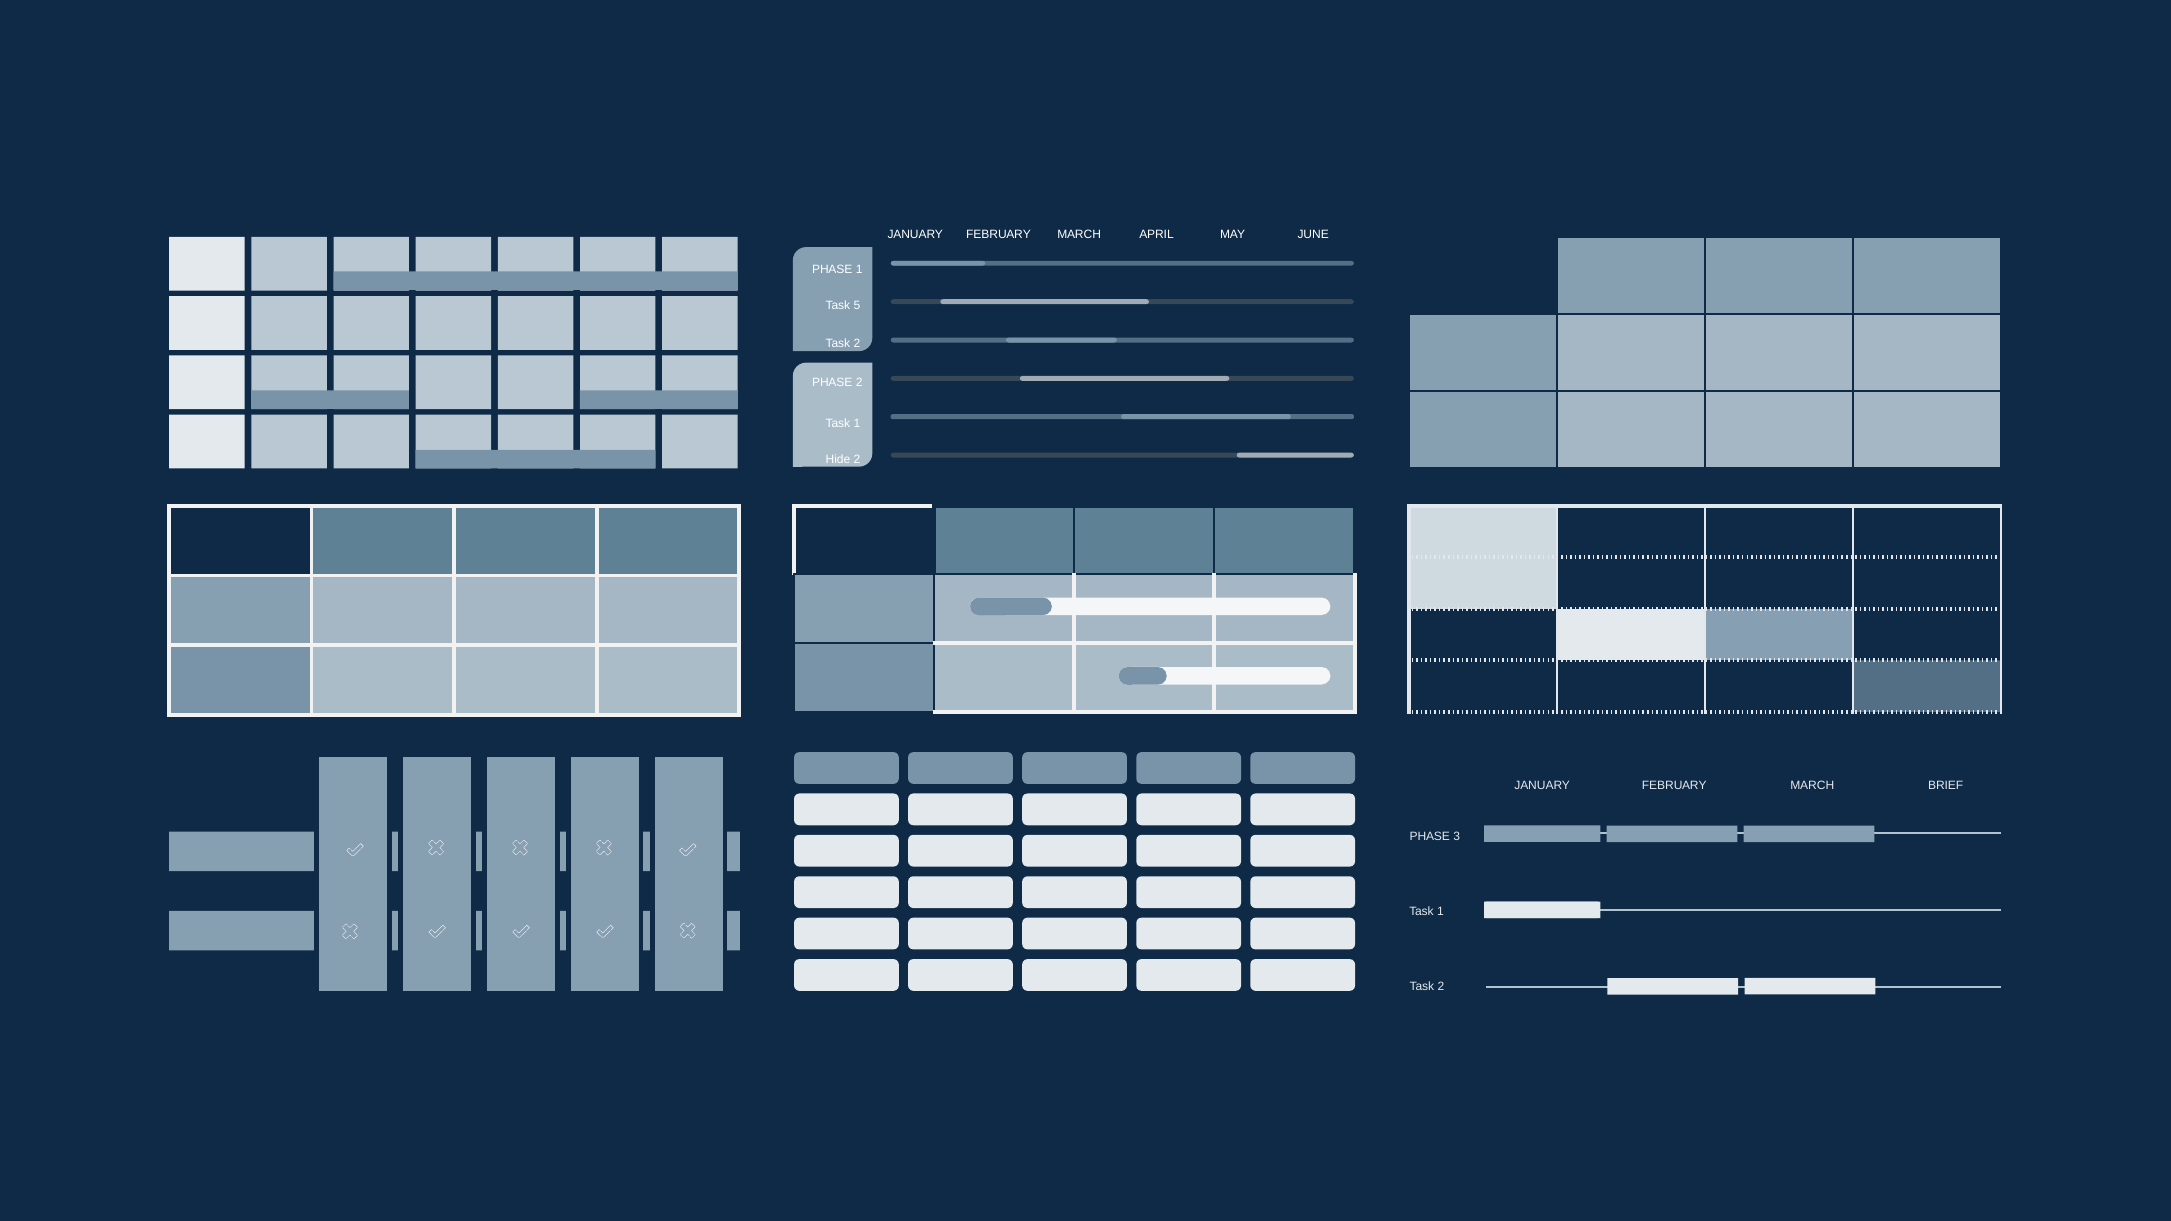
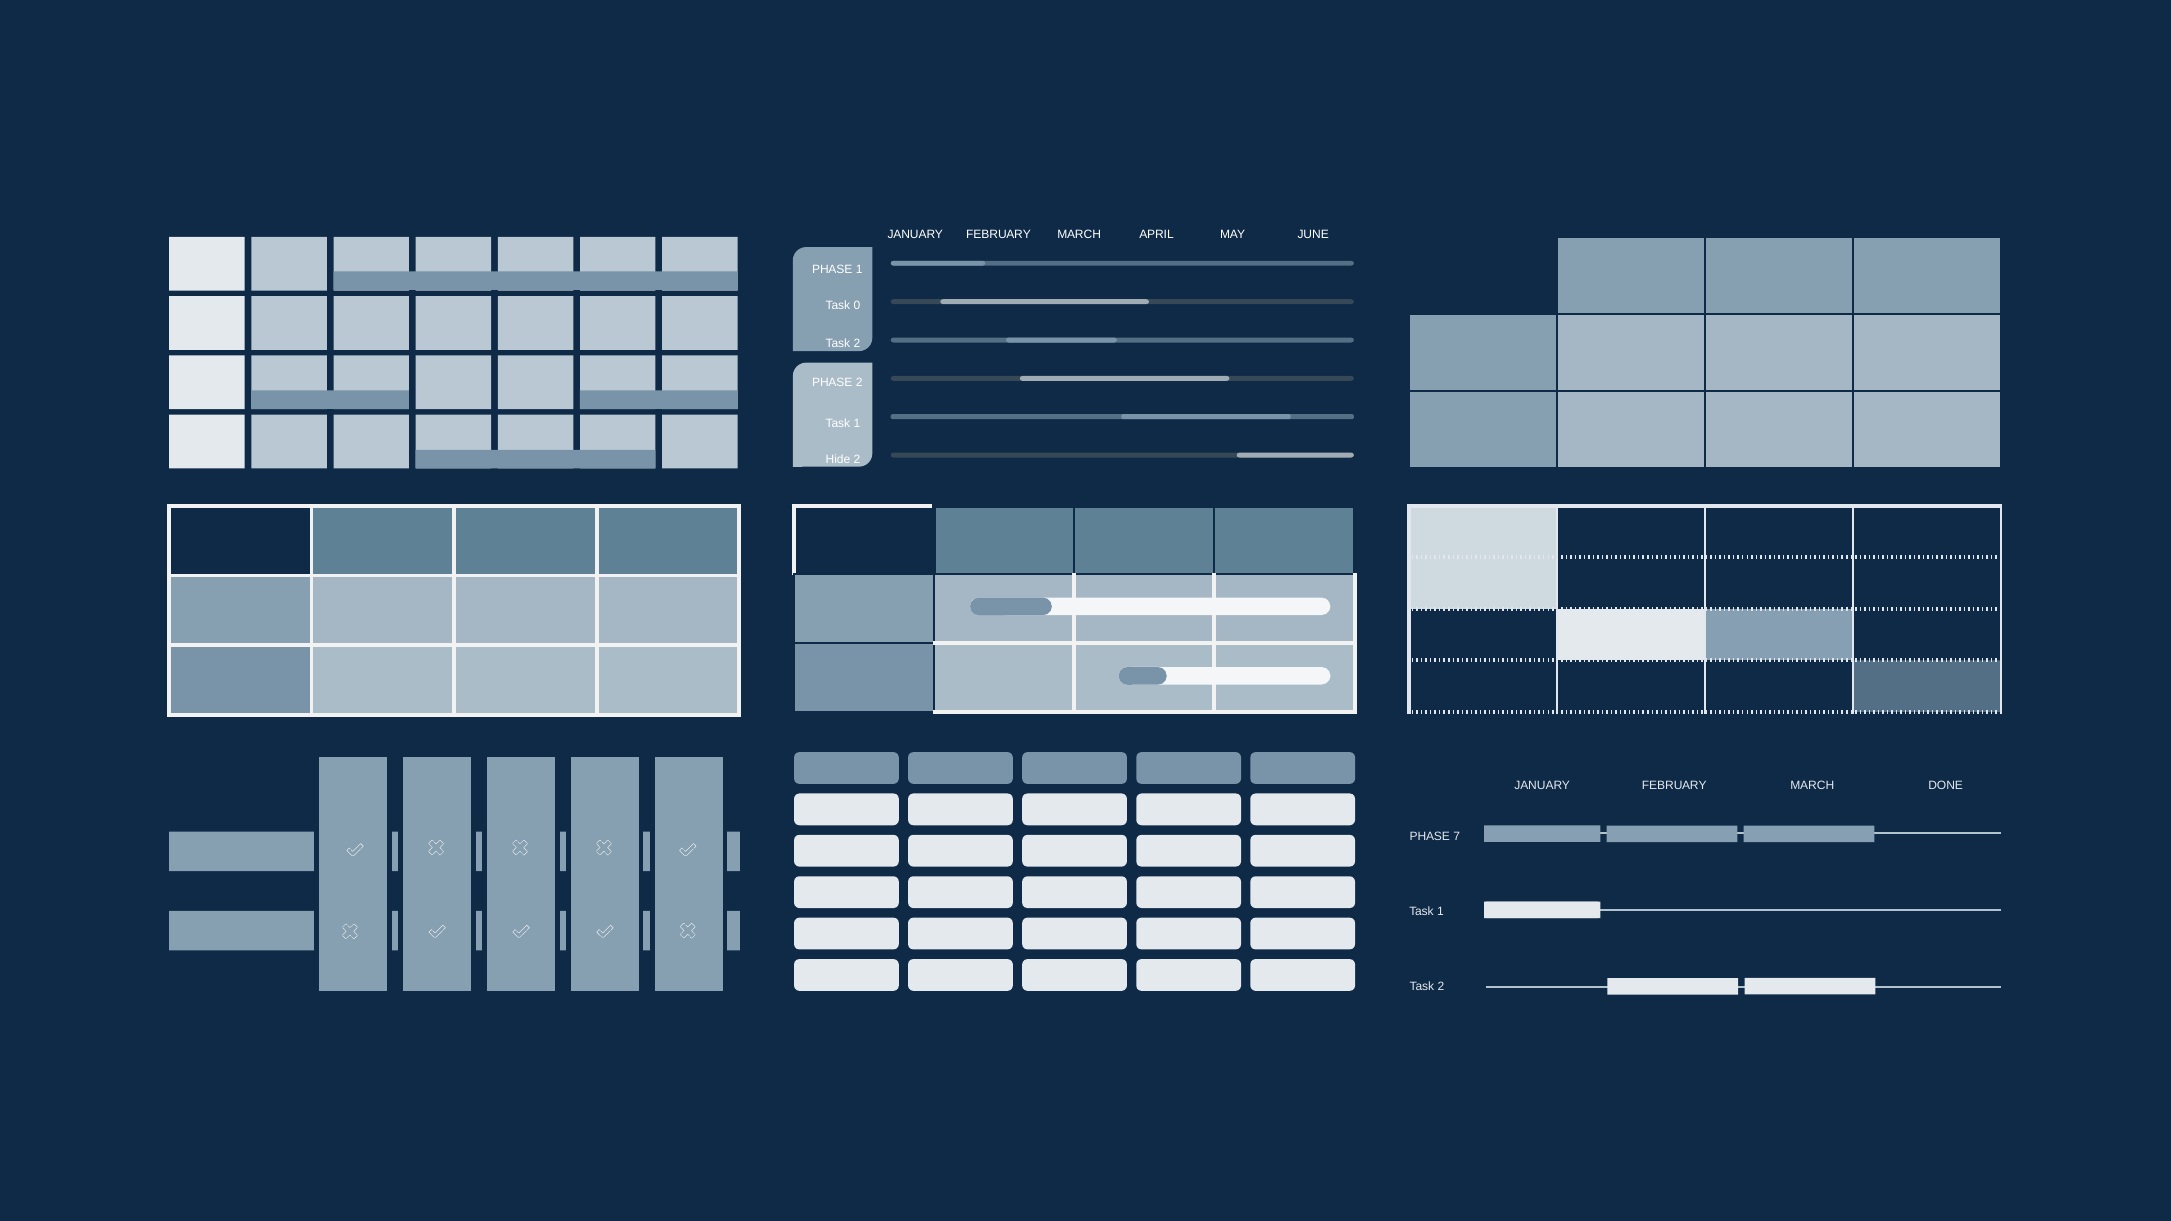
5: 5 -> 0
BRIEF: BRIEF -> DONE
3: 3 -> 7
